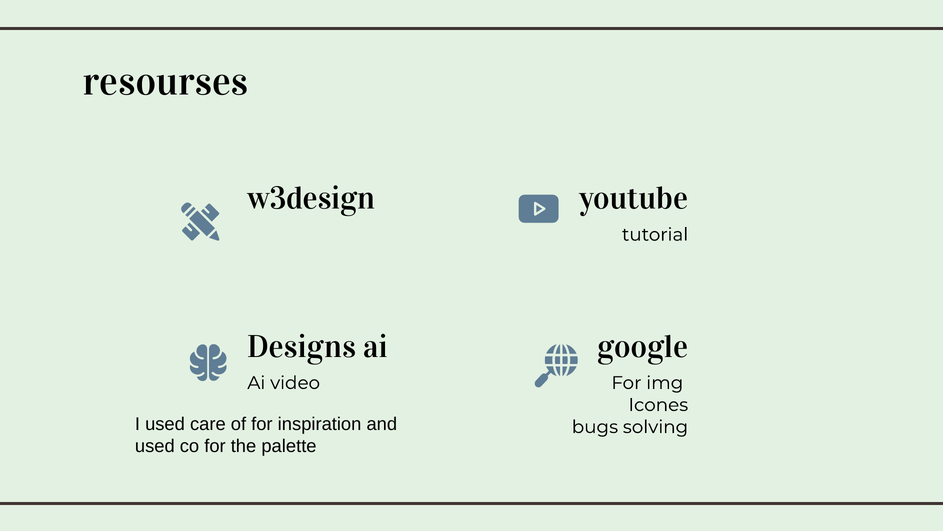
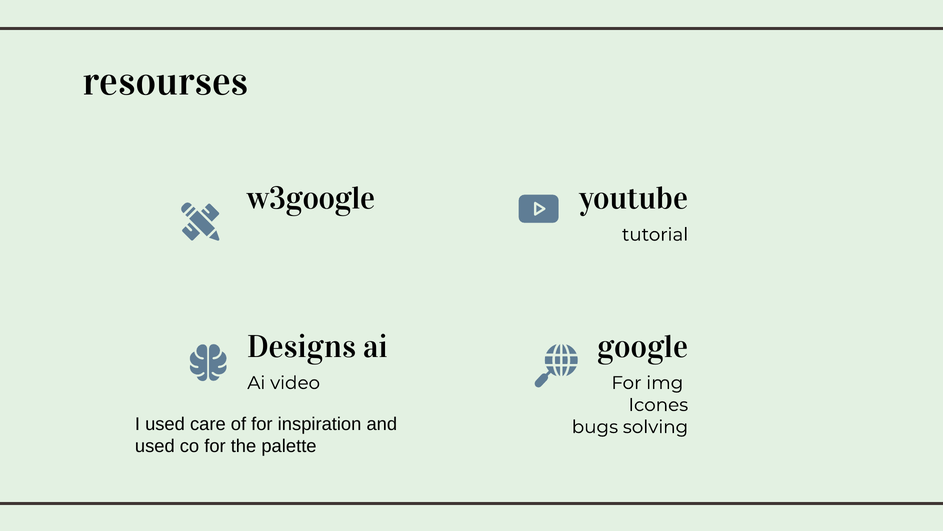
w3design: w3design -> w3google
